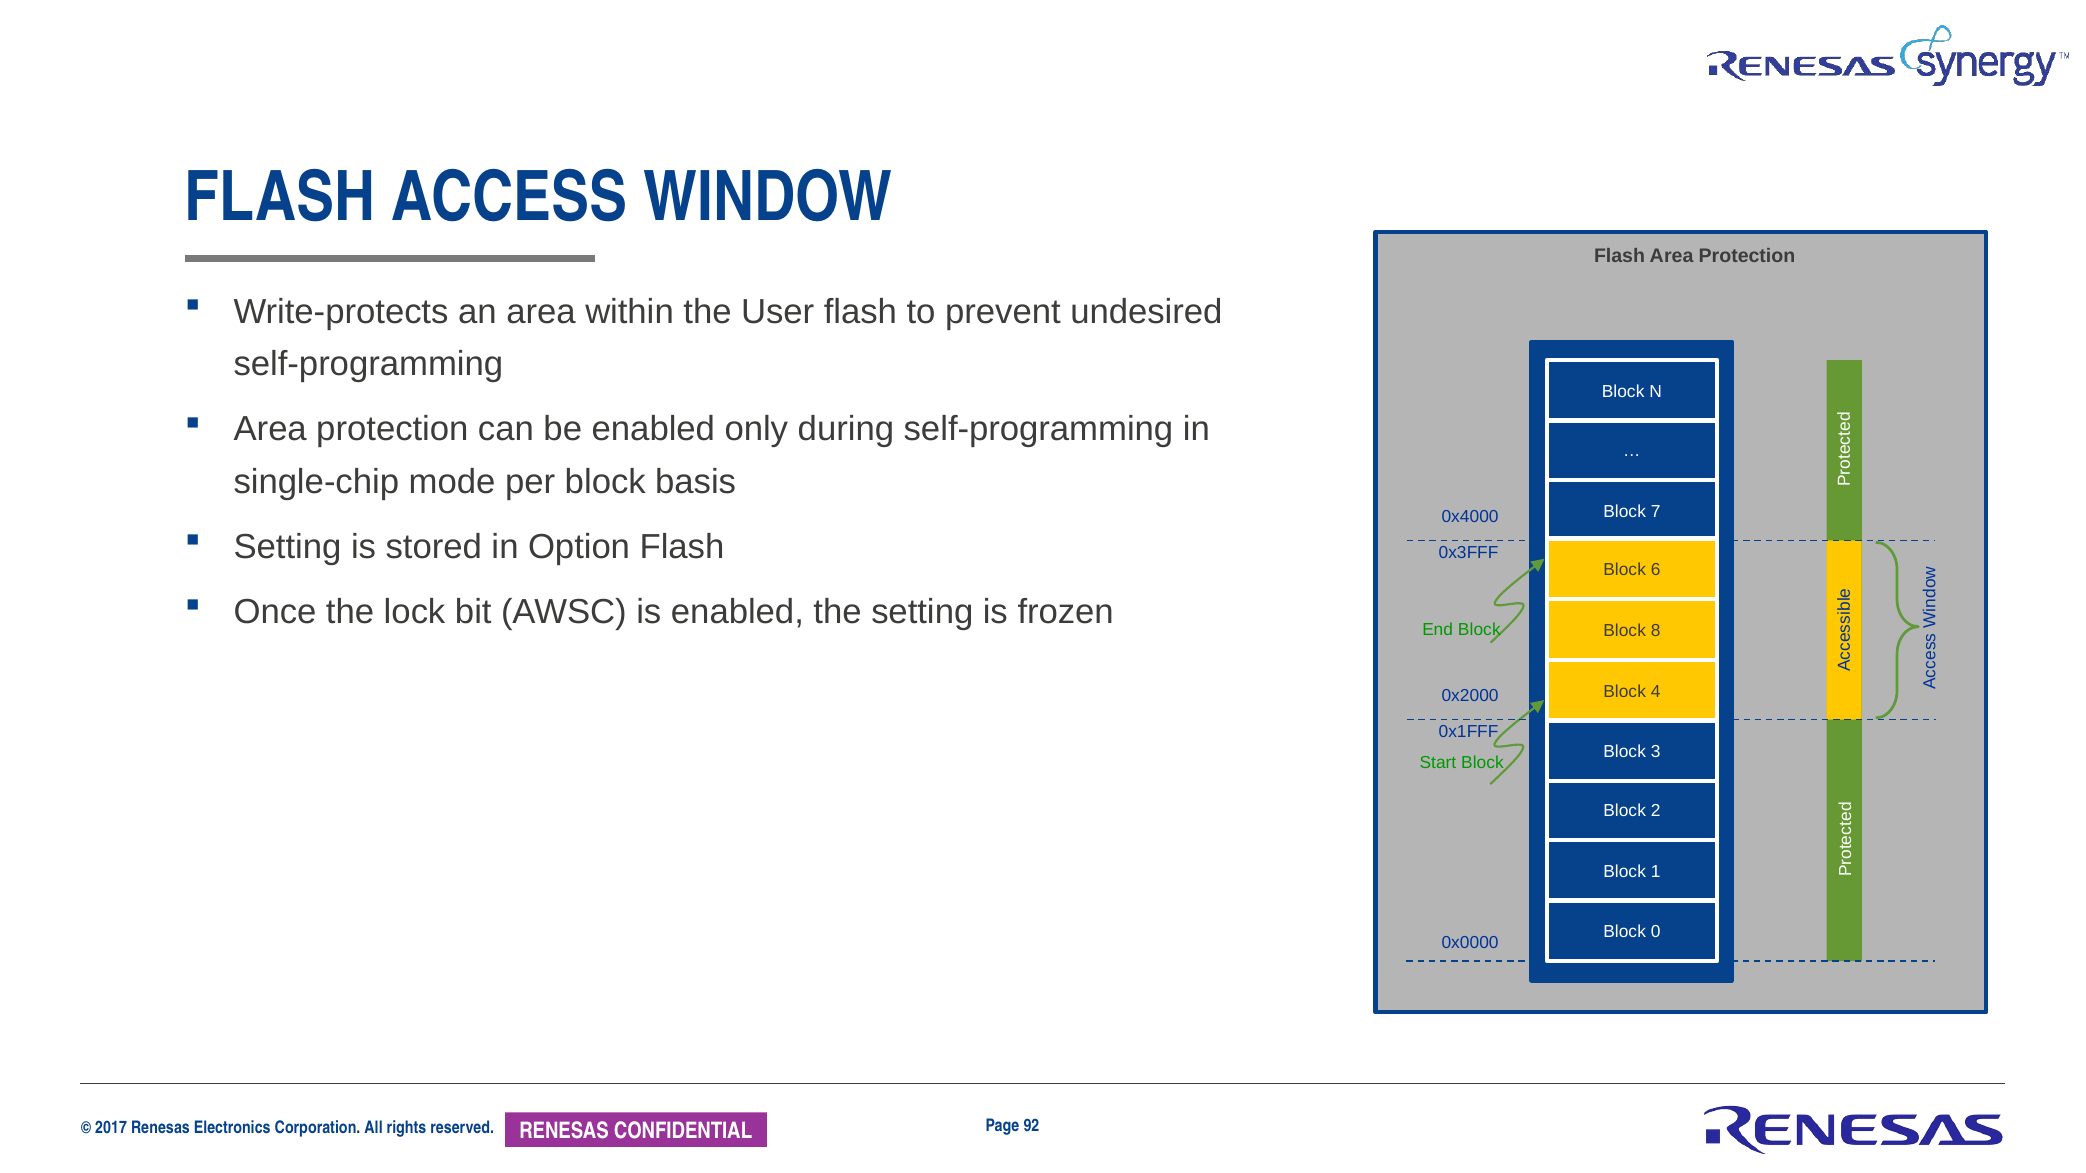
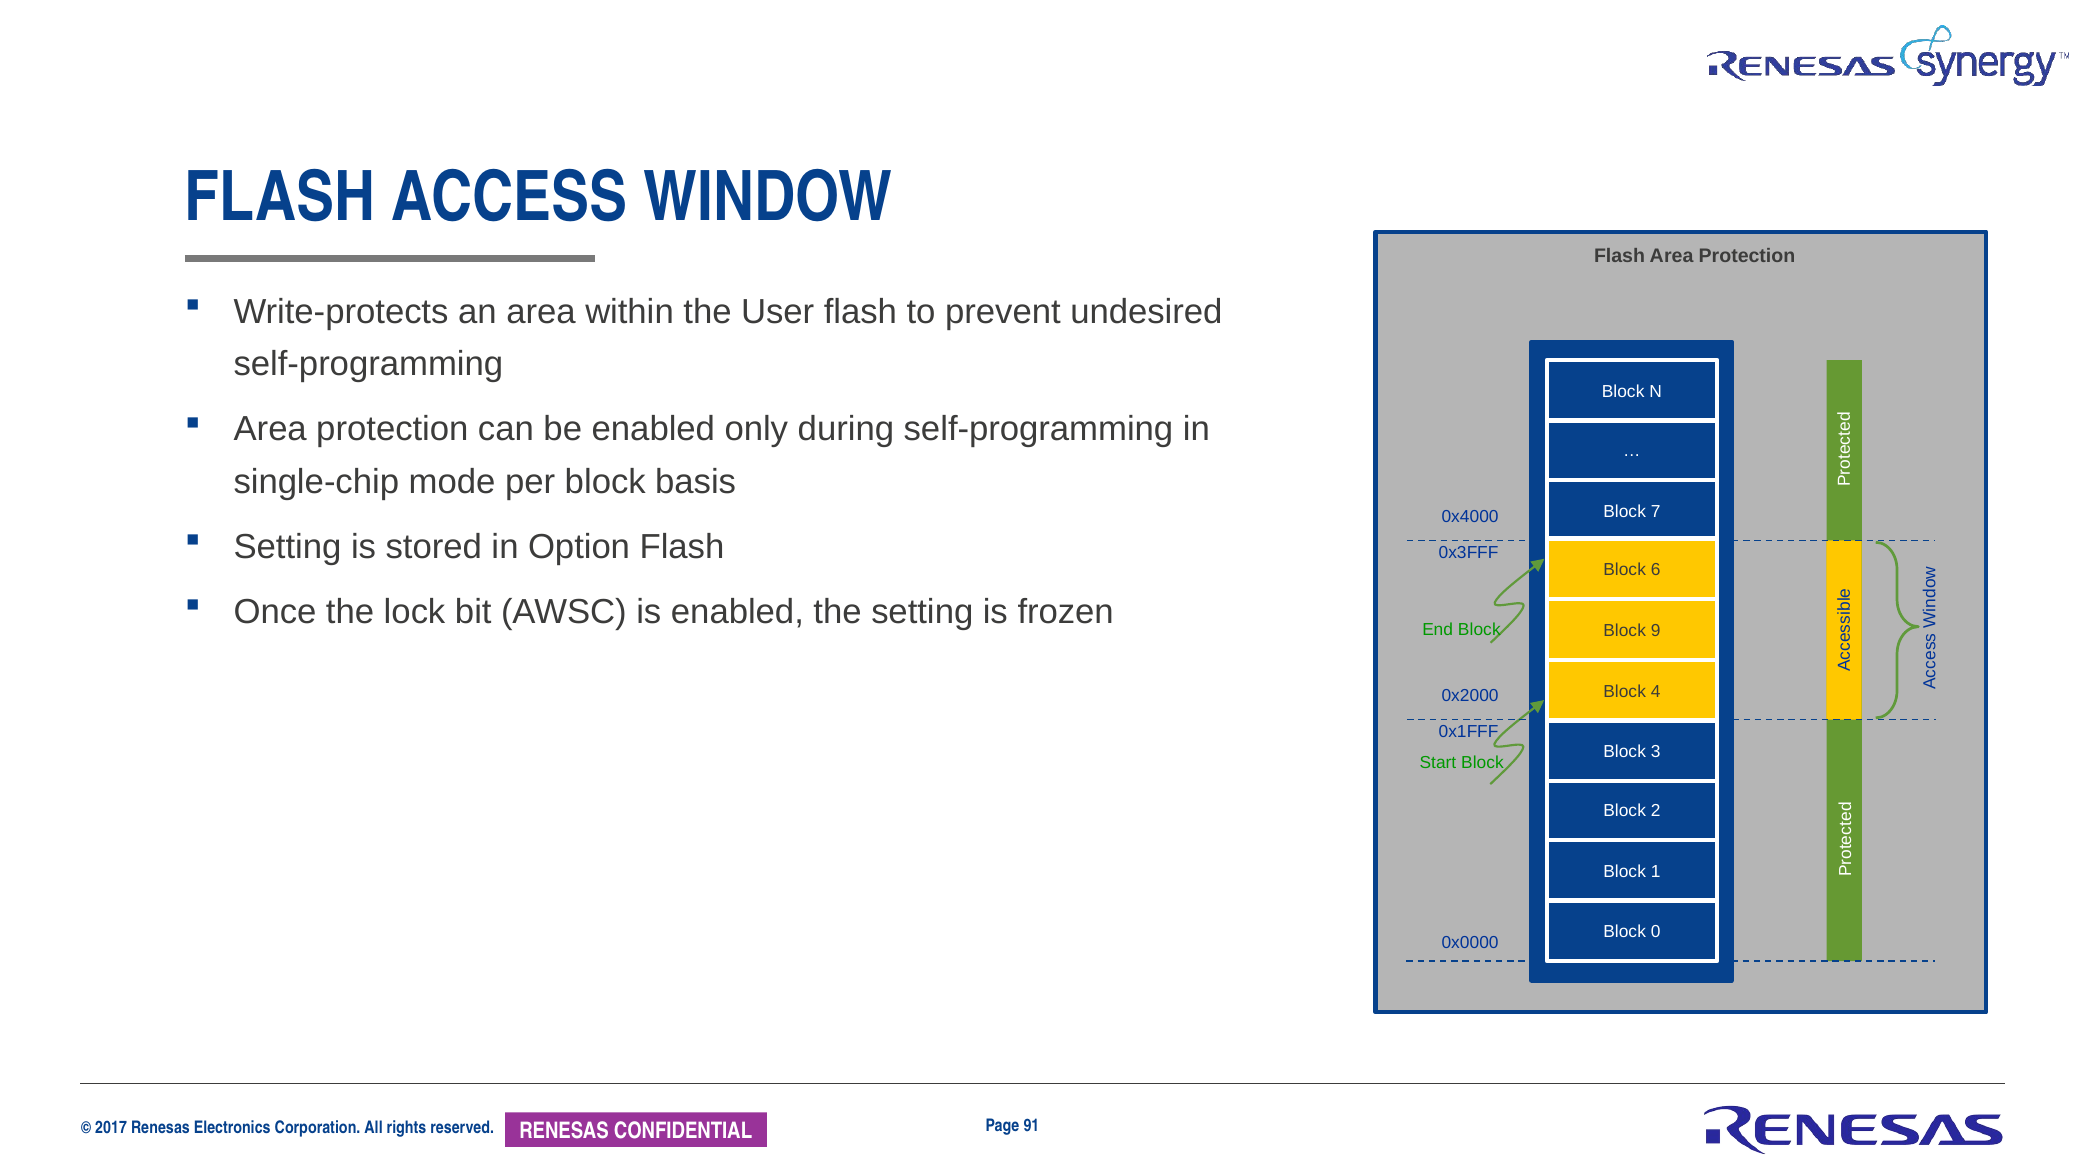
8: 8 -> 9
92: 92 -> 91
